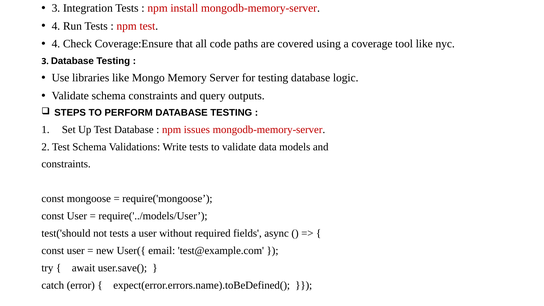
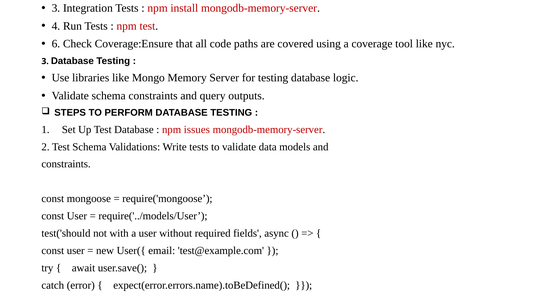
4 at (56, 44): 4 -> 6
not tests: tests -> with
